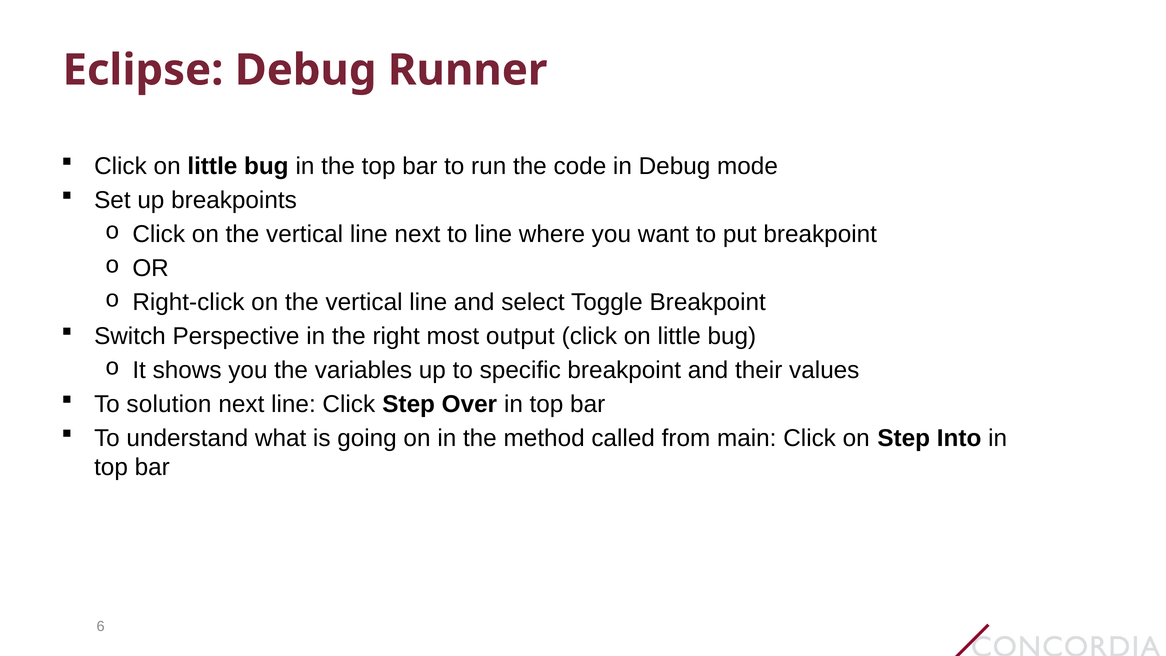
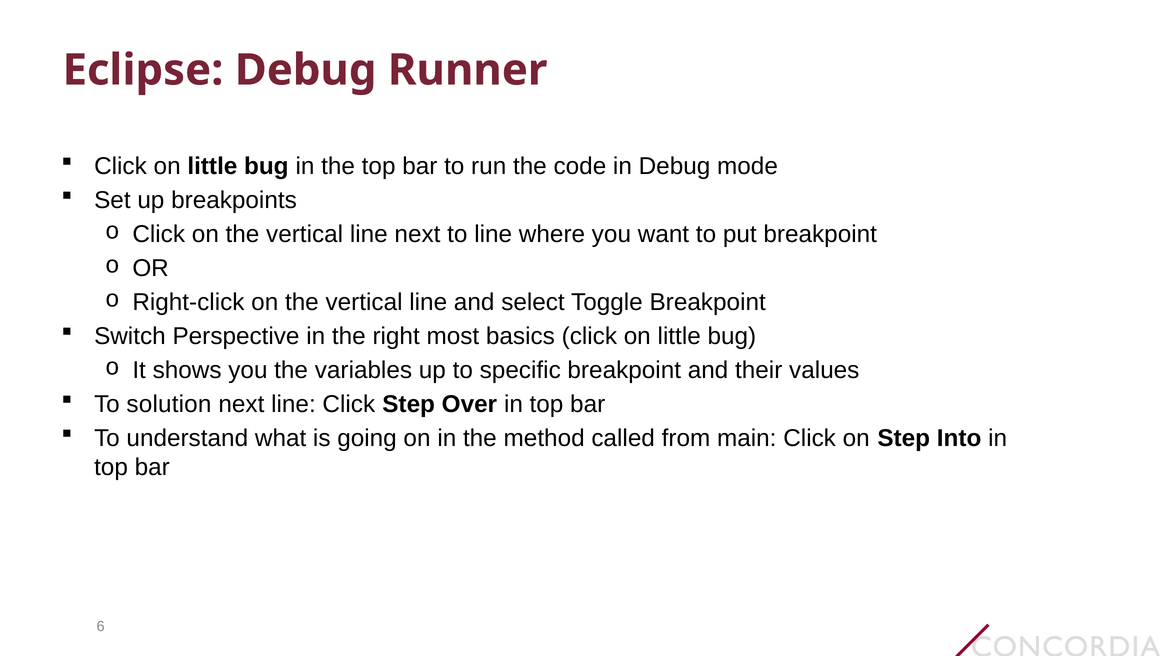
output: output -> basics
